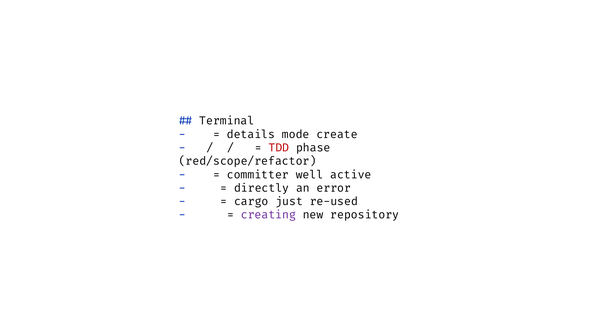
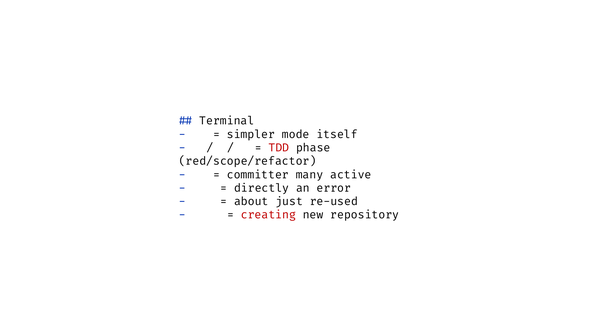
details: details -> simpler
create: create -> itself
well: well -> many
cargo: cargo -> about
creating colour: purple -> red
